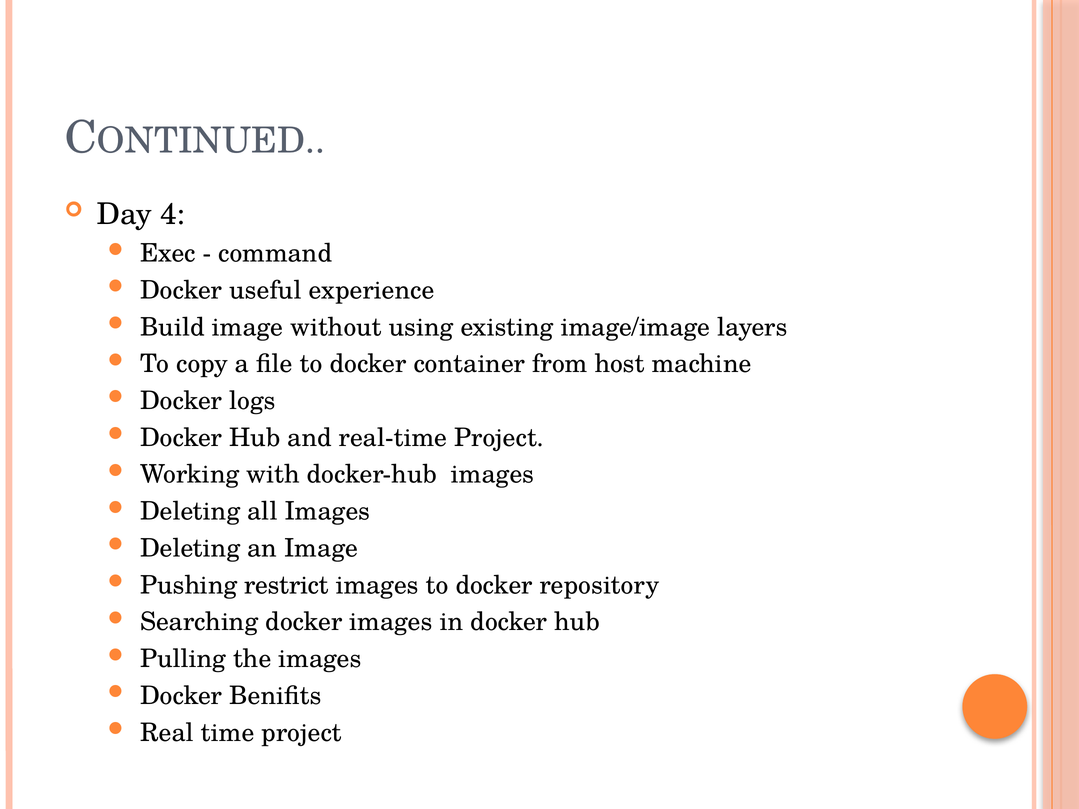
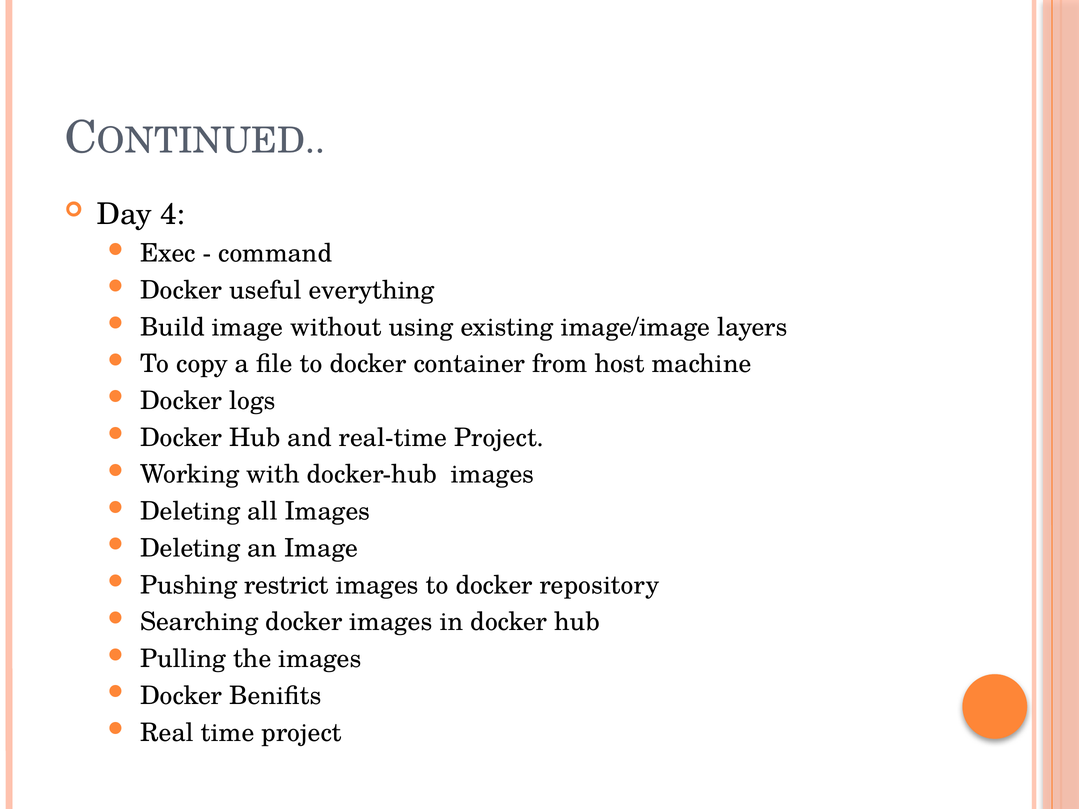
experience: experience -> everything
